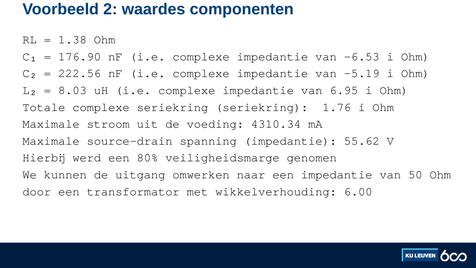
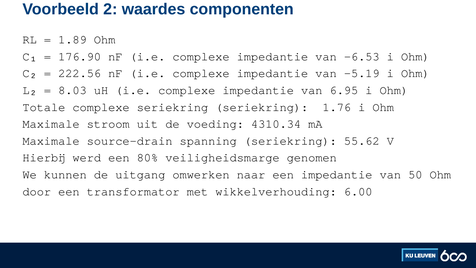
1.38: 1.38 -> 1.89
spanning impedantie: impedantie -> seriekring
